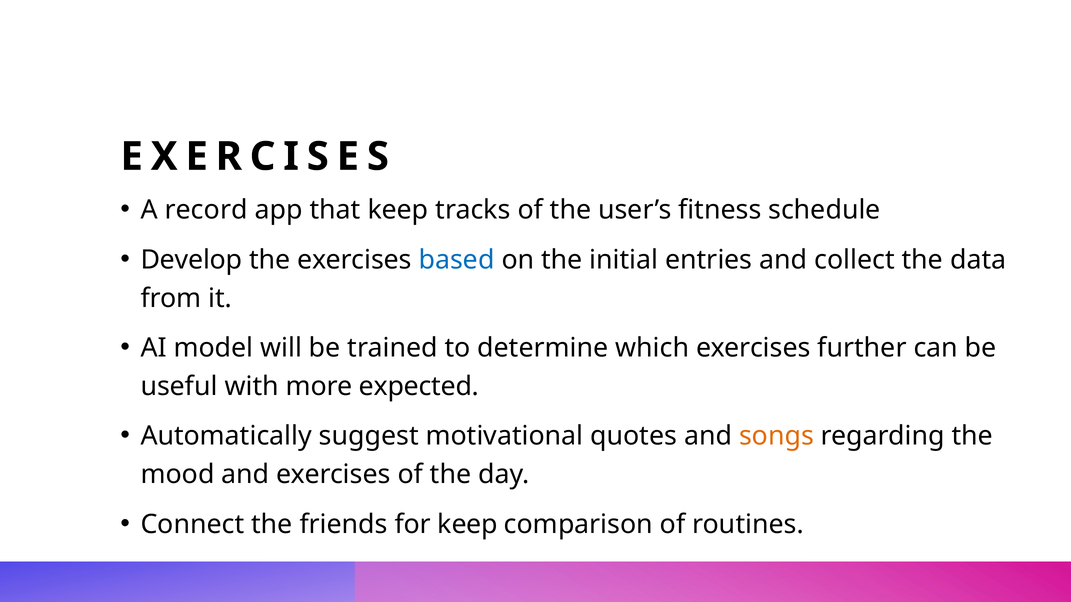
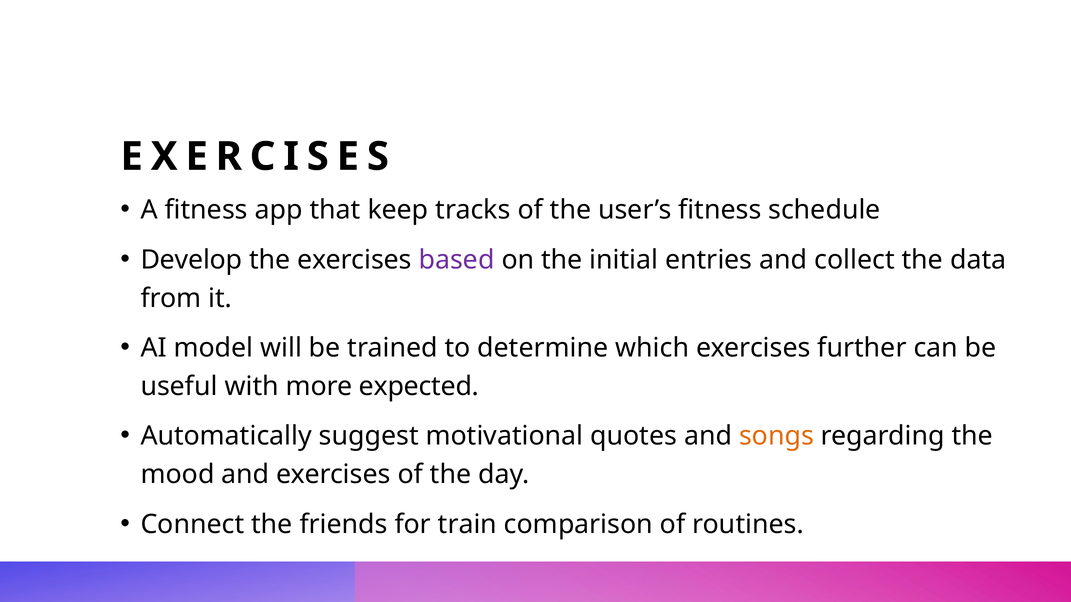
A record: record -> fitness
based colour: blue -> purple
for keep: keep -> train
